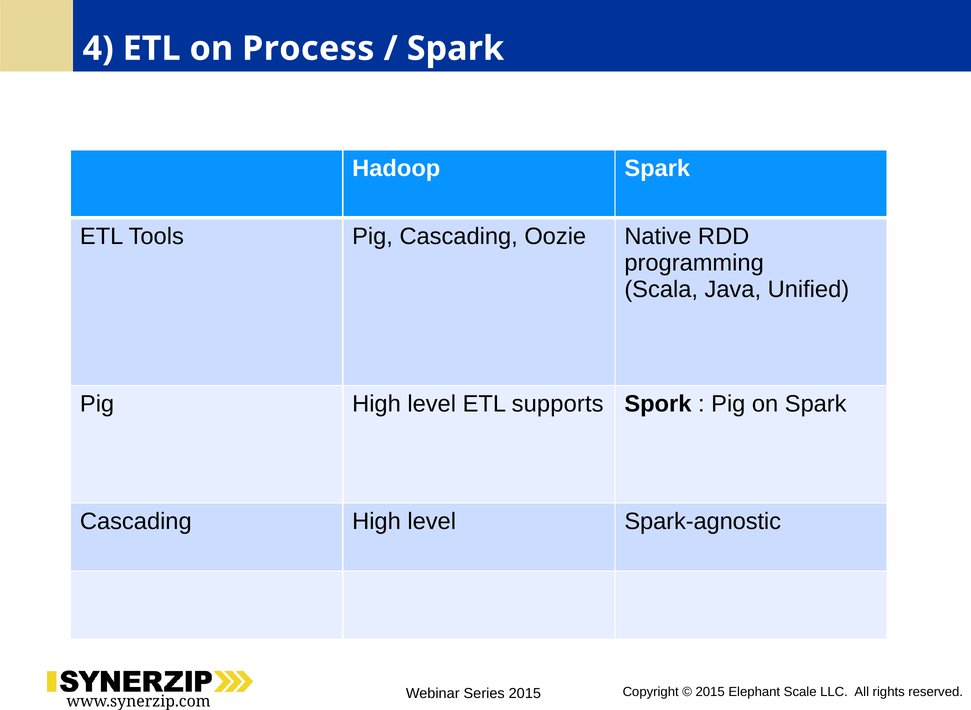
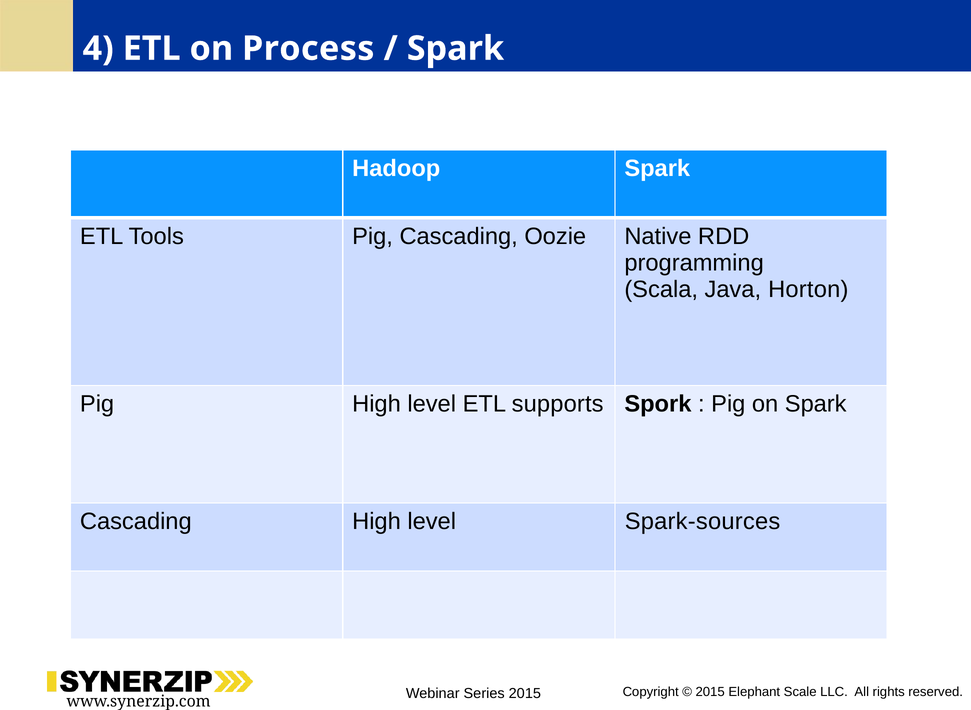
Unified: Unified -> Horton
Spark-agnostic: Spark-agnostic -> Spark-sources
